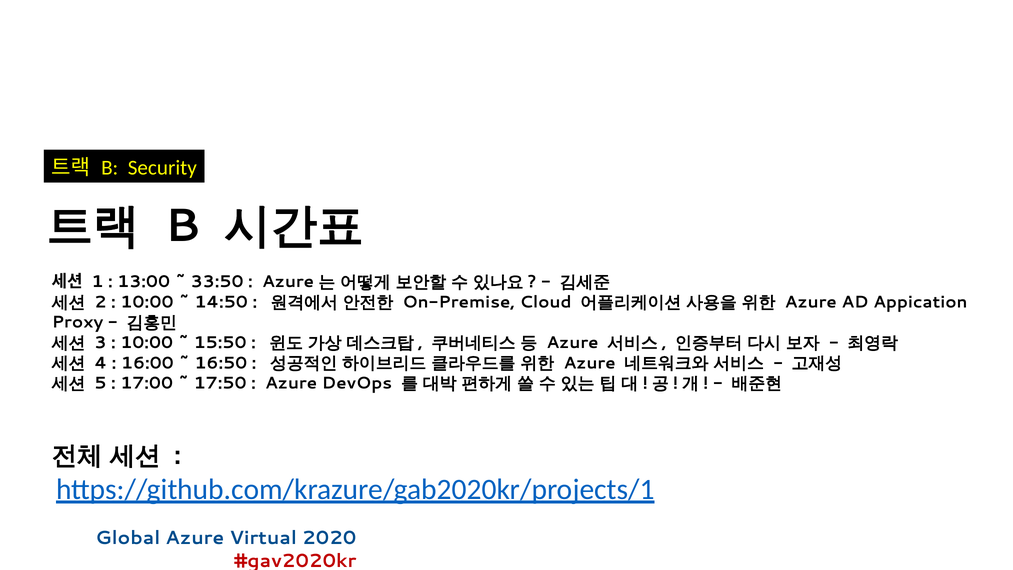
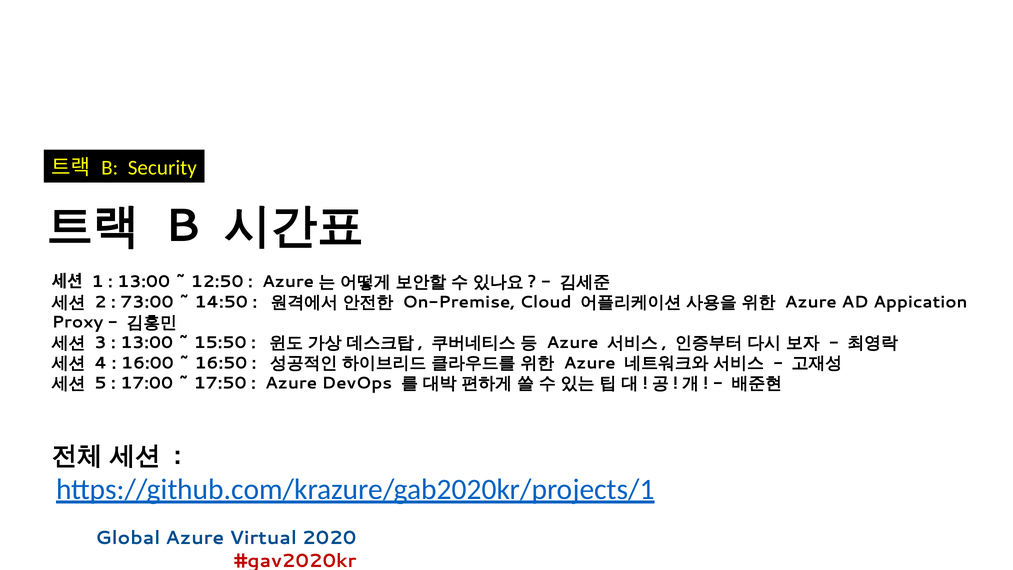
33:50: 33:50 -> 12:50
10:00 at (147, 302): 10:00 -> 73:00
10:00 at (147, 343): 10:00 -> 13:00
